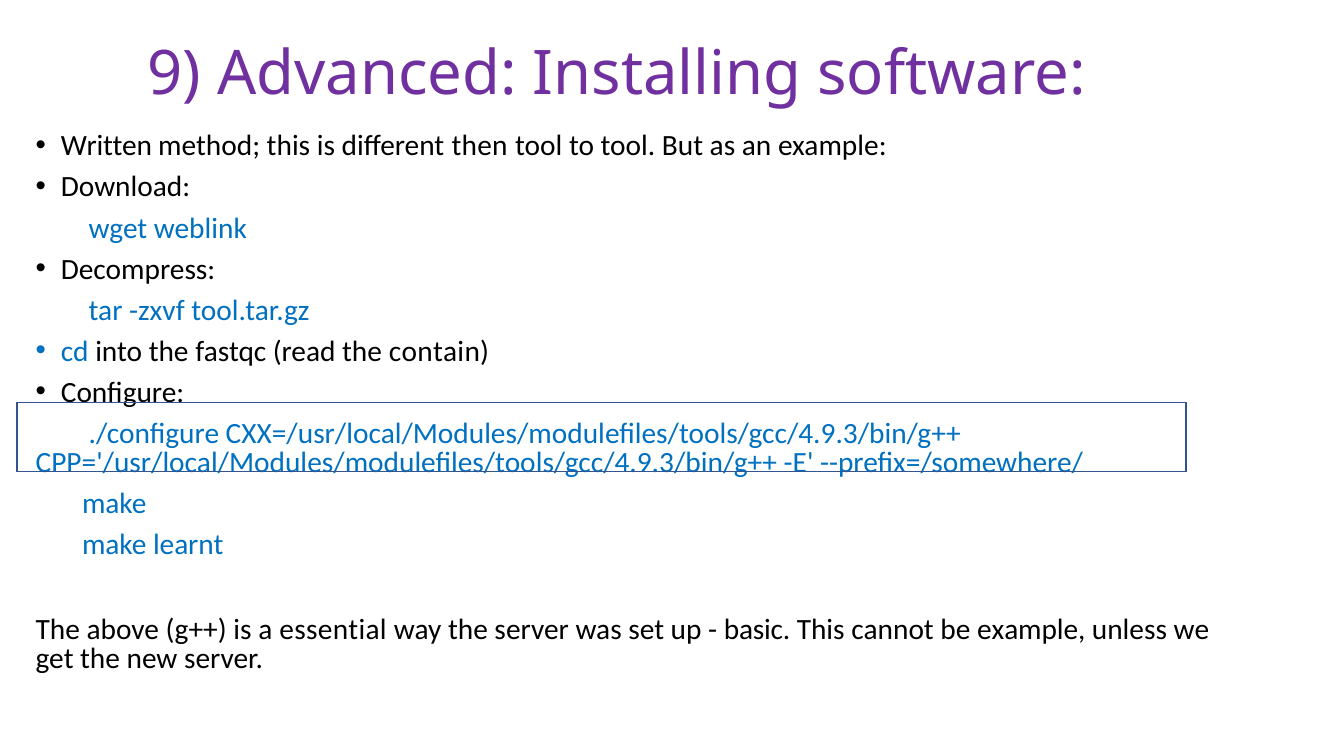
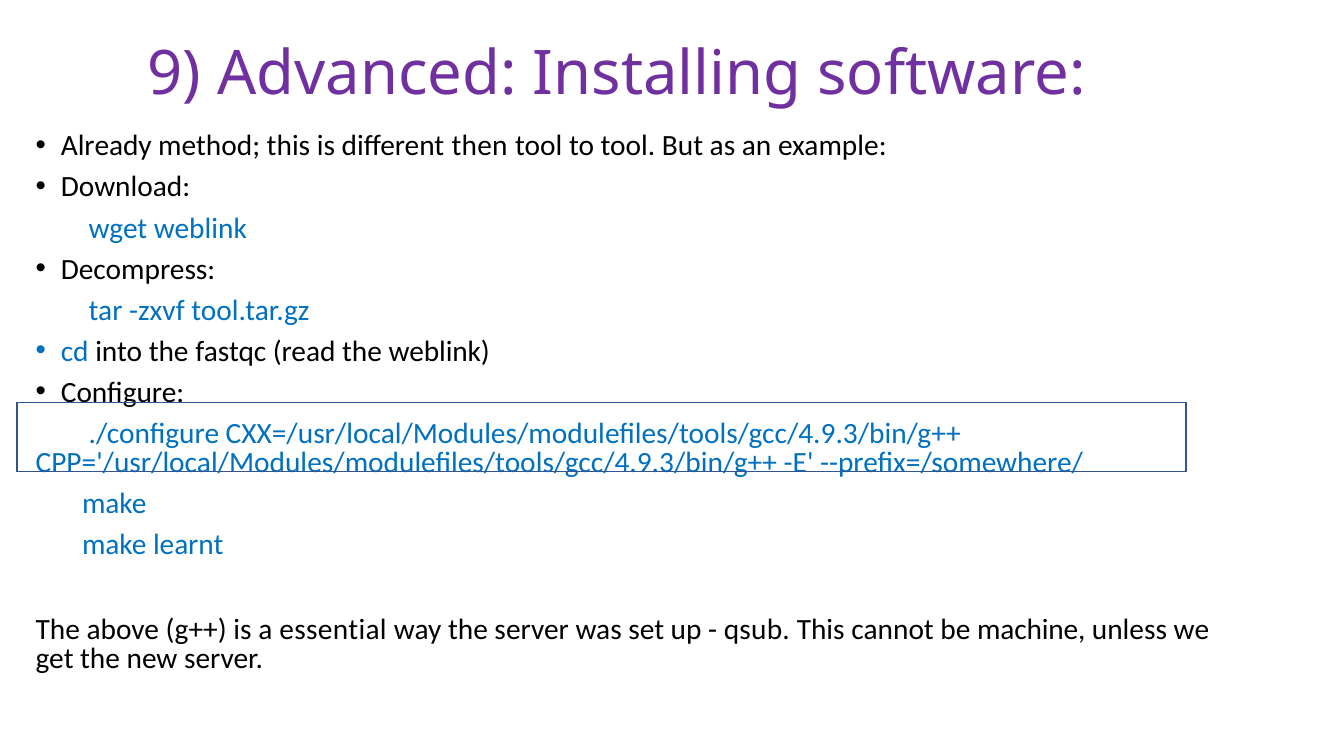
Written: Written -> Already
the contain: contain -> weblink
basic: basic -> qsub
be example: example -> machine
